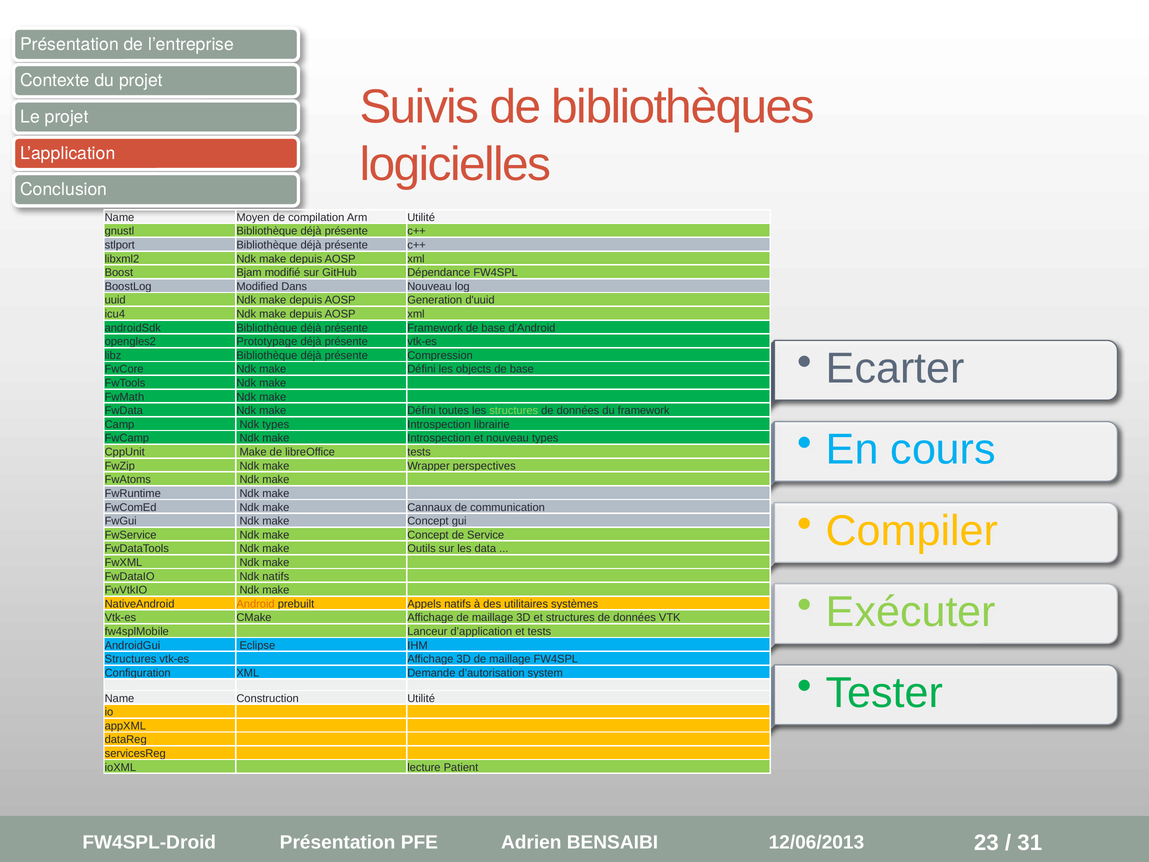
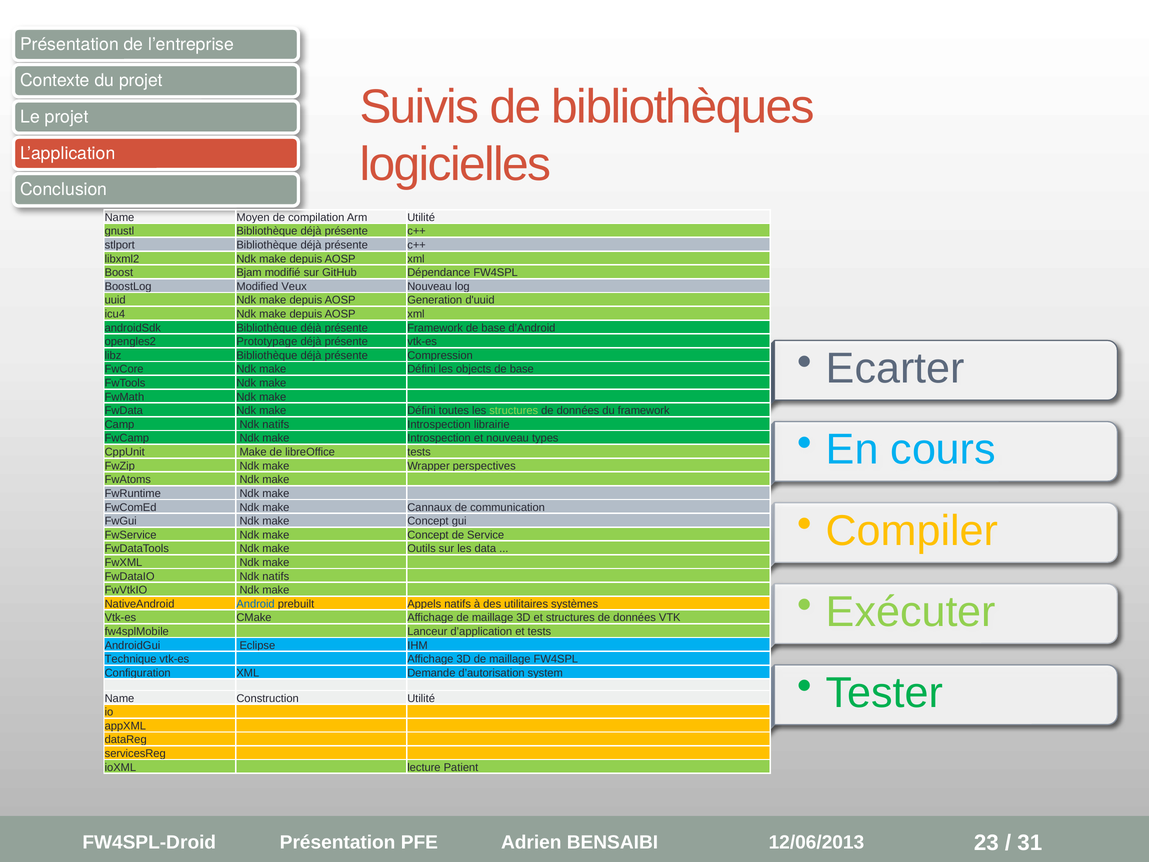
Dans: Dans -> Veux
Camp Ndk types: types -> natifs
Android colour: orange -> blue
Structures at (131, 659): Structures -> Technique
